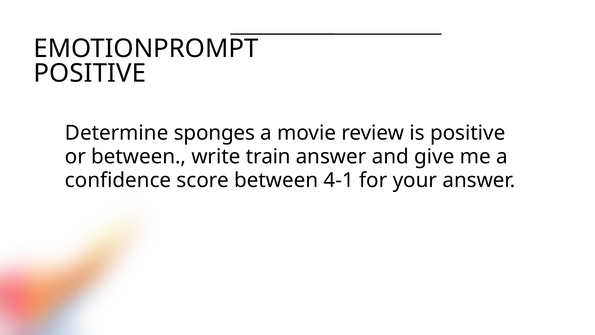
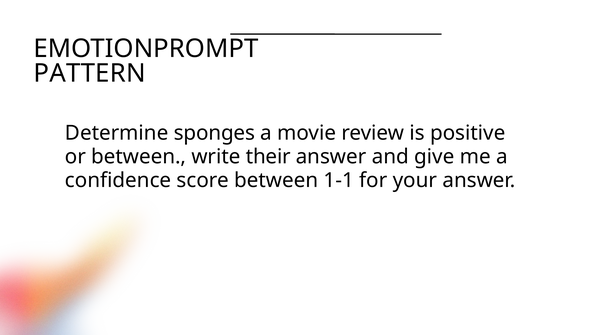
POSITIVE at (90, 73): POSITIVE -> PATTERN
train: train -> their
4-1: 4-1 -> 1-1
